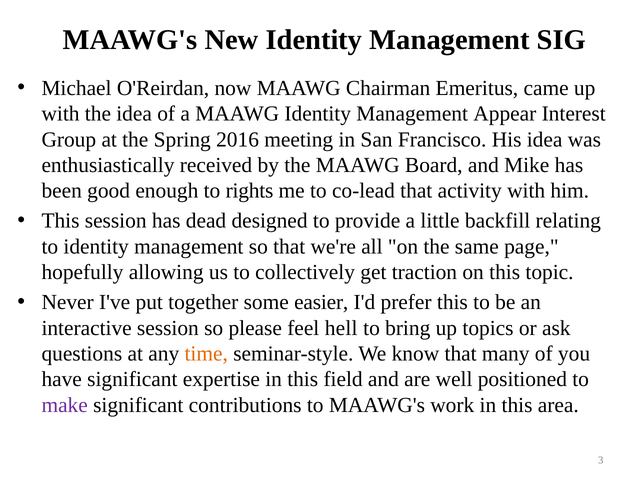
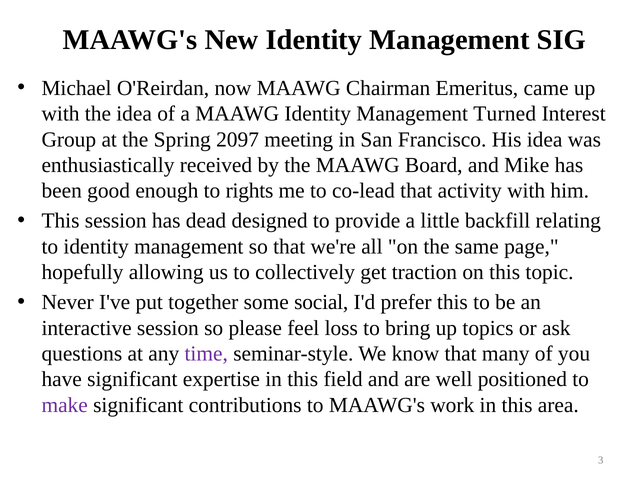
Appear: Appear -> Turned
2016: 2016 -> 2097
easier: easier -> social
hell: hell -> loss
time colour: orange -> purple
